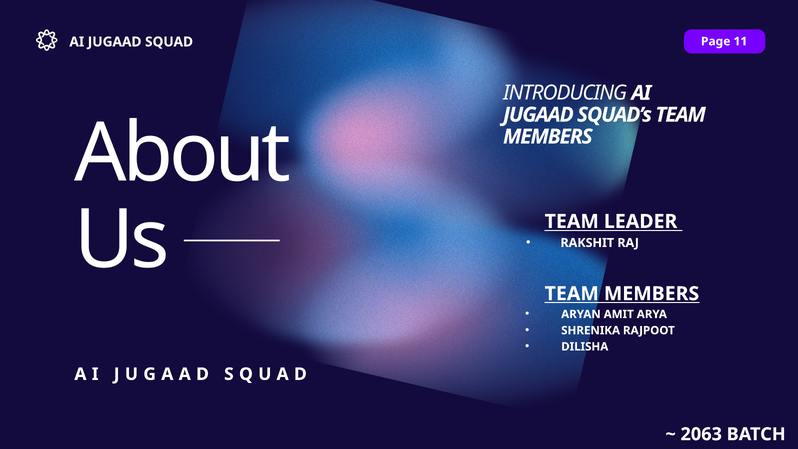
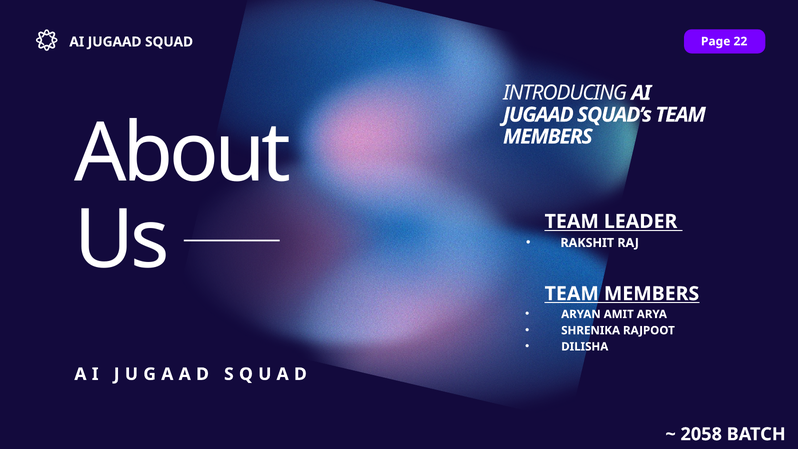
11: 11 -> 22
2063: 2063 -> 2058
